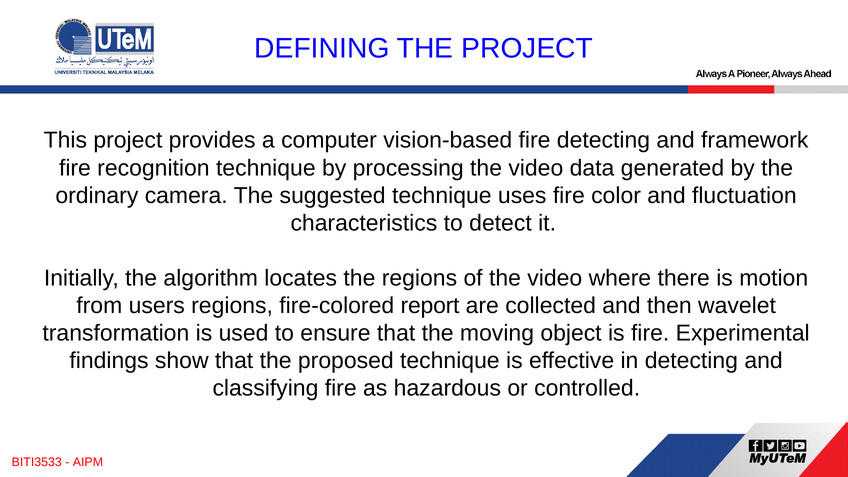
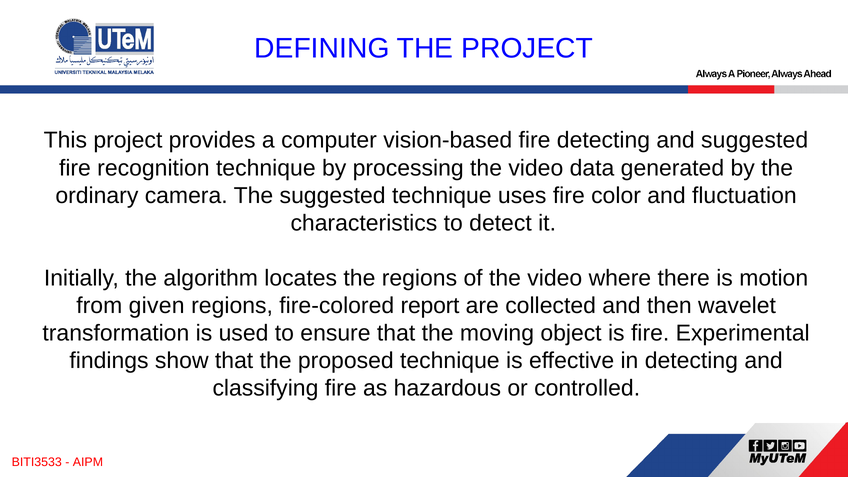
and framework: framework -> suggested
users: users -> given
